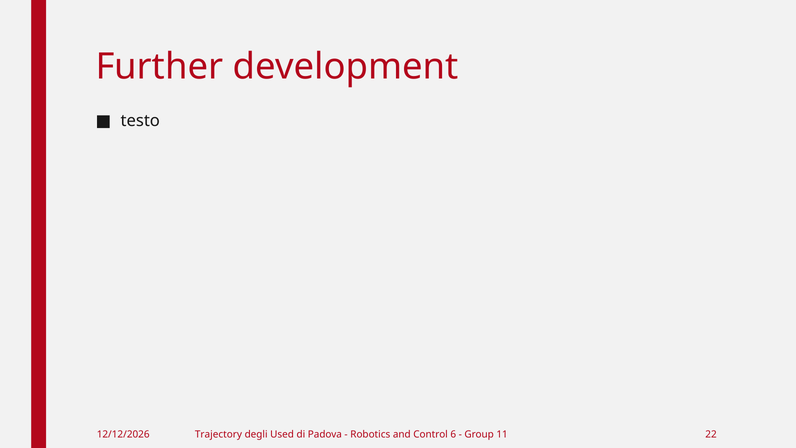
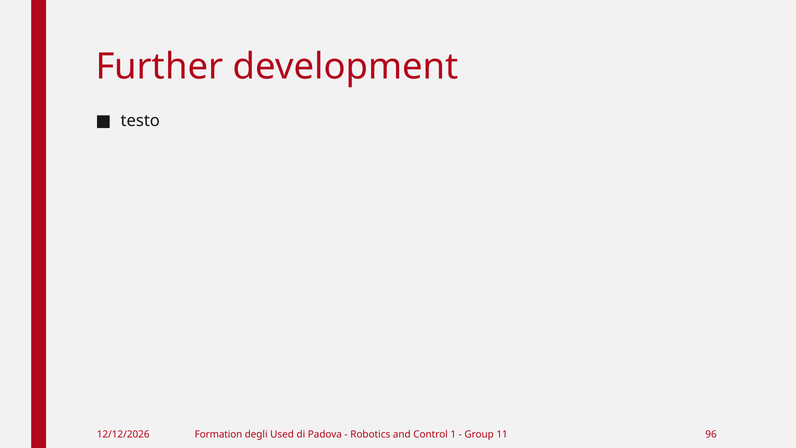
Trajectory: Trajectory -> Formation
6: 6 -> 1
22: 22 -> 96
